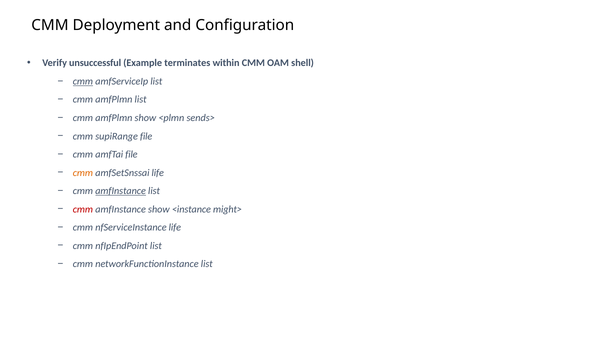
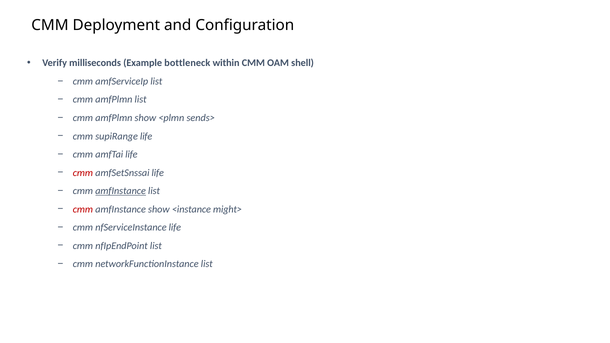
unsuccessful: unsuccessful -> milliseconds
terminates: terminates -> bottleneck
cmm at (83, 81) underline: present -> none
supiRange file: file -> life
amfTai file: file -> life
cmm at (83, 173) colour: orange -> red
